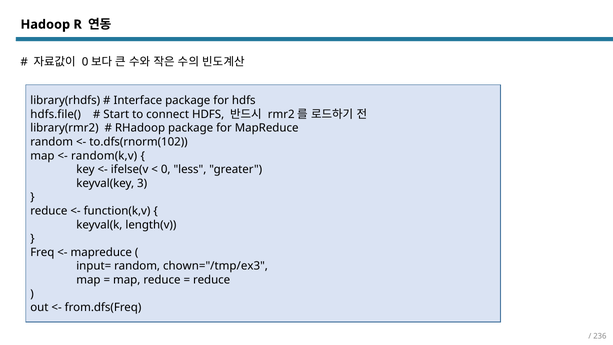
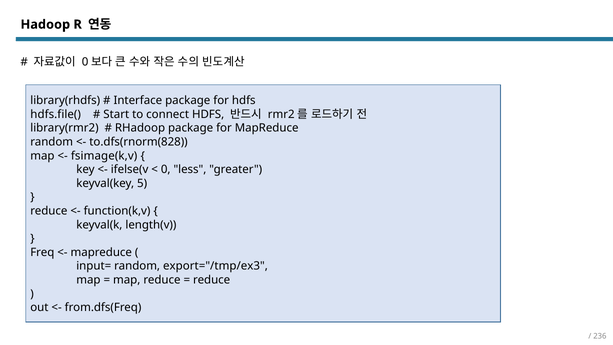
to.dfs(rnorm(102: to.dfs(rnorm(102 -> to.dfs(rnorm(828
random(k,v: random(k,v -> fsimage(k,v
3: 3 -> 5
chown="/tmp/ex3: chown="/tmp/ex3 -> export="/tmp/ex3
